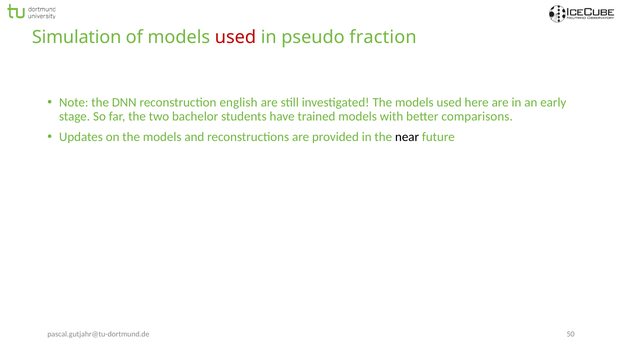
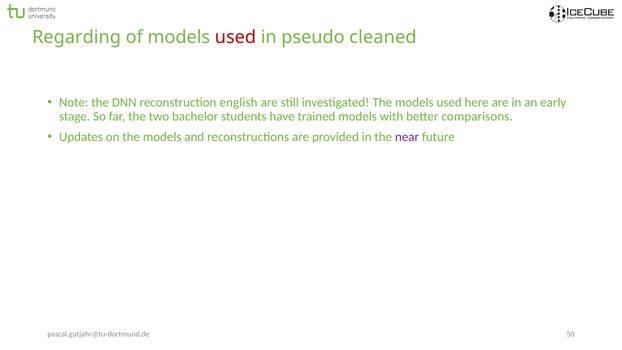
Simulation: Simulation -> Regarding
fraction: fraction -> cleaned
near colour: black -> purple
